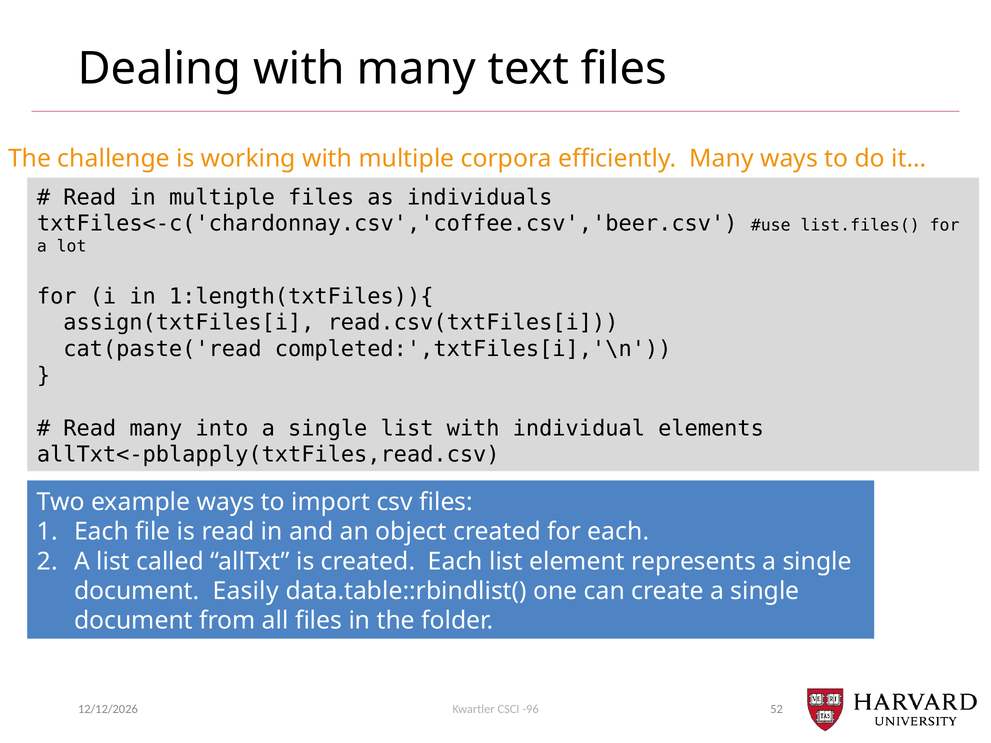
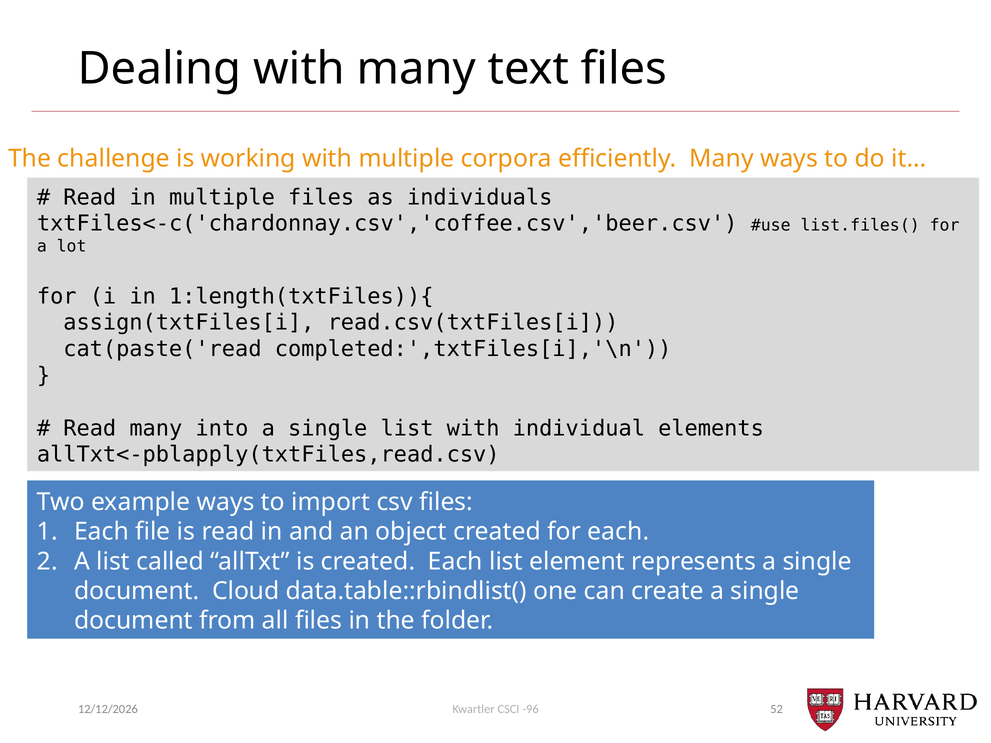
Easily: Easily -> Cloud
